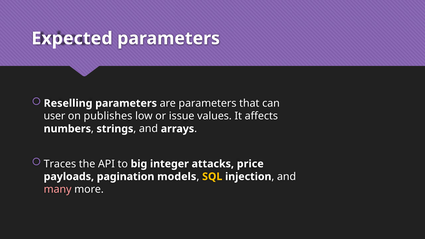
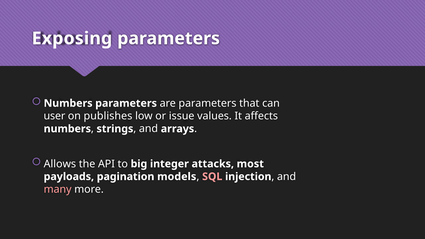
Expected: Expected -> Exposing
Reselling at (68, 103): Reselling -> Numbers
Traces: Traces -> Allows
price: price -> most
SQL colour: yellow -> pink
